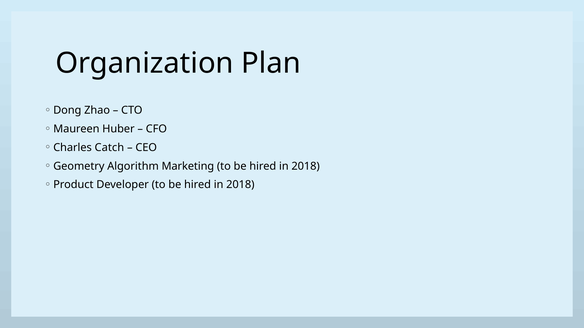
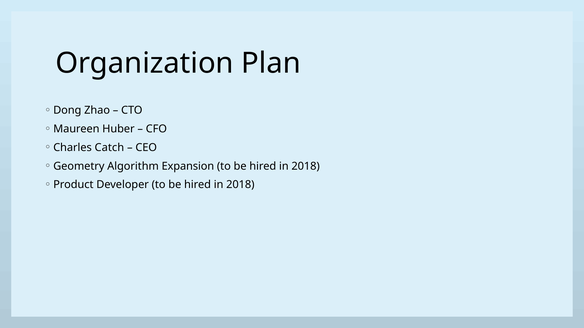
Marketing: Marketing -> Expansion
